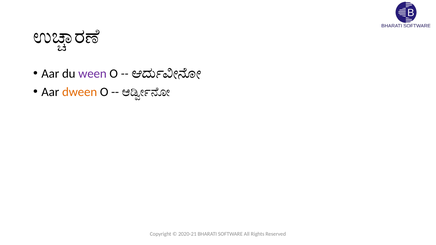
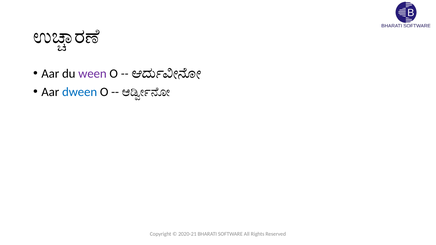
dween colour: orange -> blue
